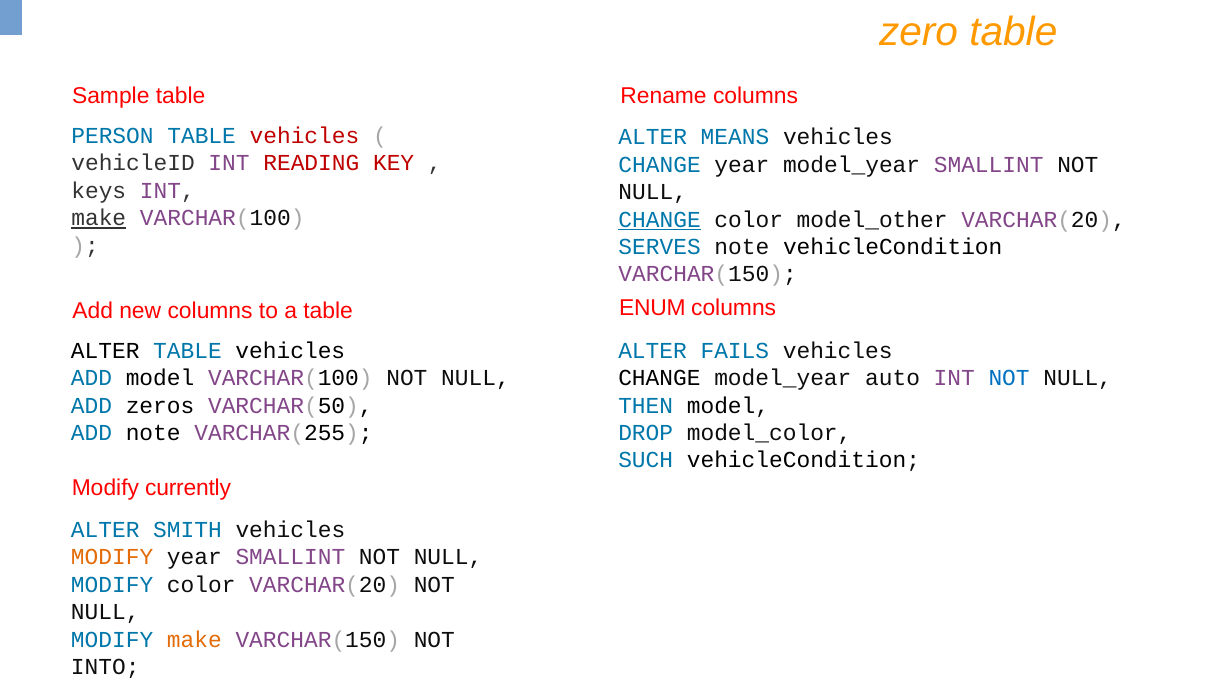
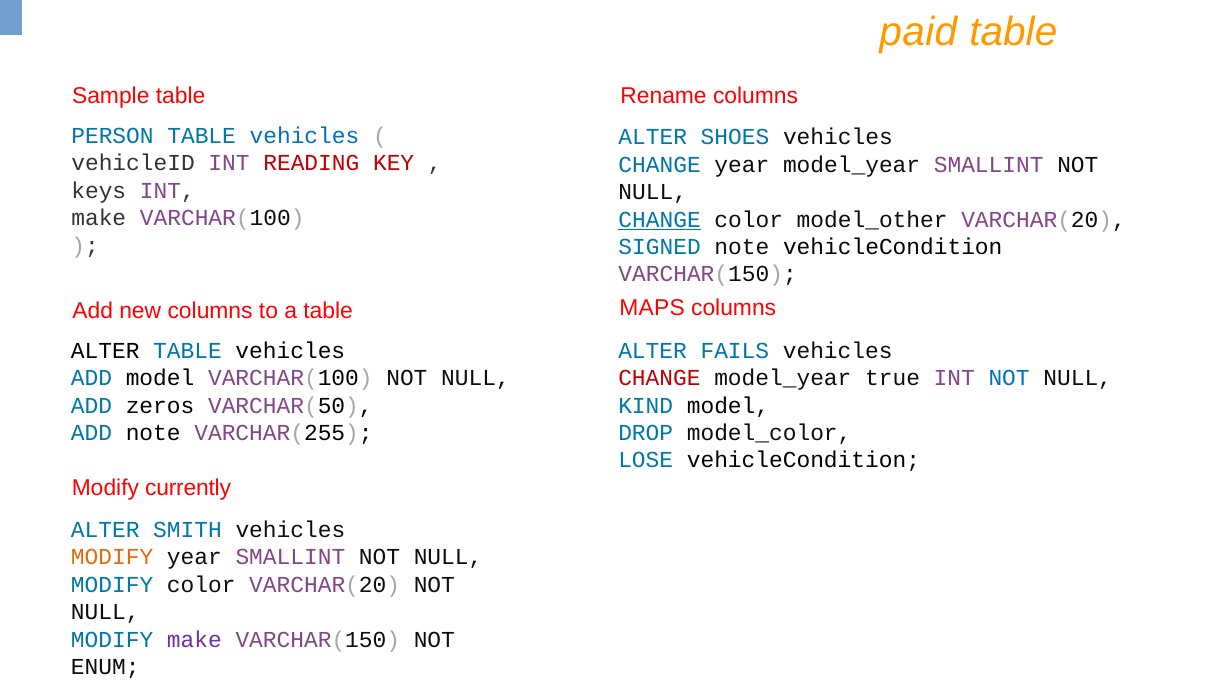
zero: zero -> paid
vehicles at (304, 136) colour: red -> blue
MEANS: MEANS -> SHOES
make at (99, 218) underline: present -> none
SERVES: SERVES -> SIGNED
ENUM: ENUM -> MAPS
CHANGE at (659, 378) colour: black -> red
auto: auto -> true
THEN: THEN -> KIND
SUCH: SUCH -> LOSE
make at (194, 639) colour: orange -> purple
INTO: INTO -> ENUM
